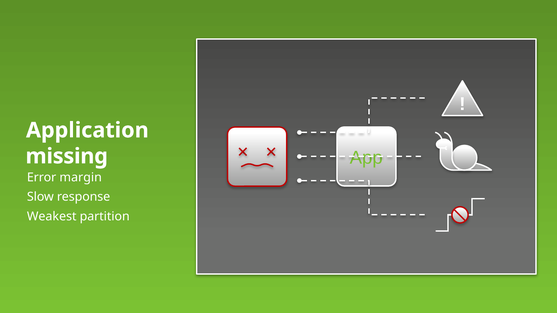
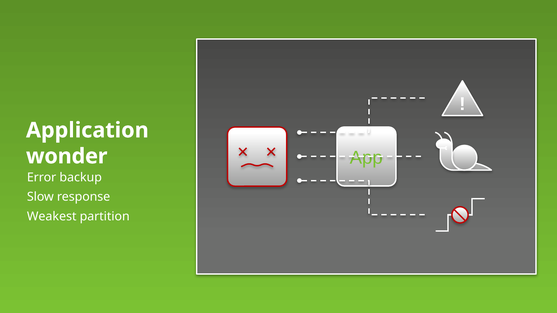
missing: missing -> wonder
margin: margin -> backup
